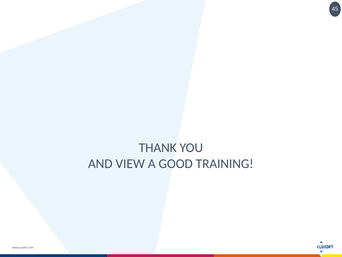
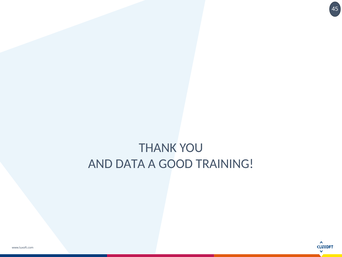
VIEW: VIEW -> DATA
